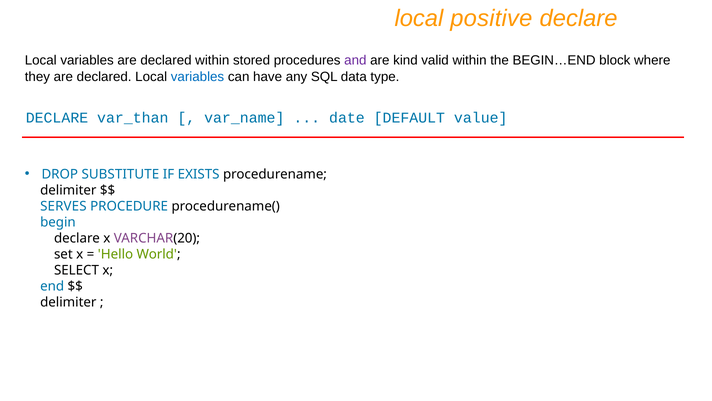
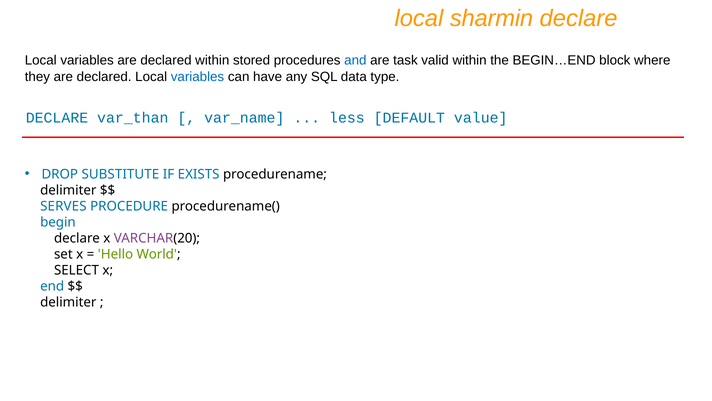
positive: positive -> sharmin
and colour: purple -> blue
kind: kind -> task
date: date -> less
